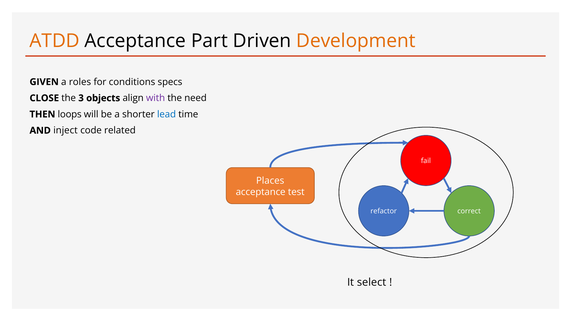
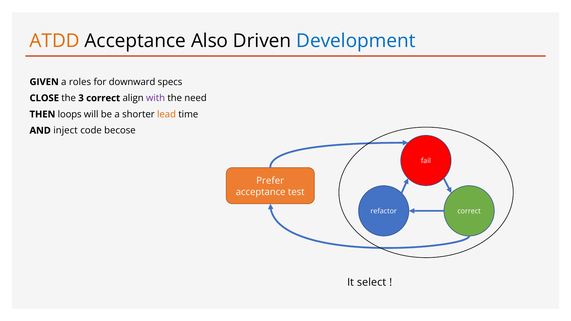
Part: Part -> Also
Development colour: orange -> blue
conditions: conditions -> downward
3 objects: objects -> correct
lead colour: blue -> orange
related: related -> becose
Places: Places -> Prefer
